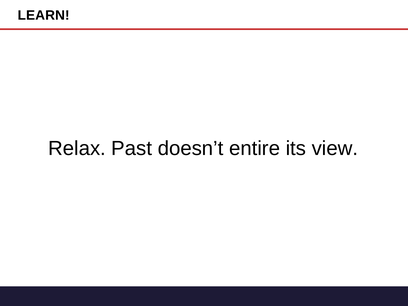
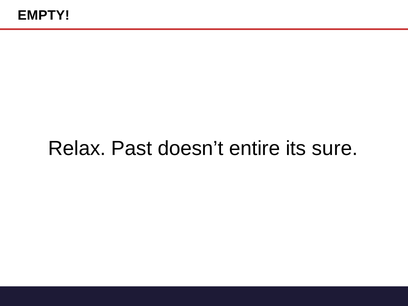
LEARN: LEARN -> EMPTY
view: view -> sure
